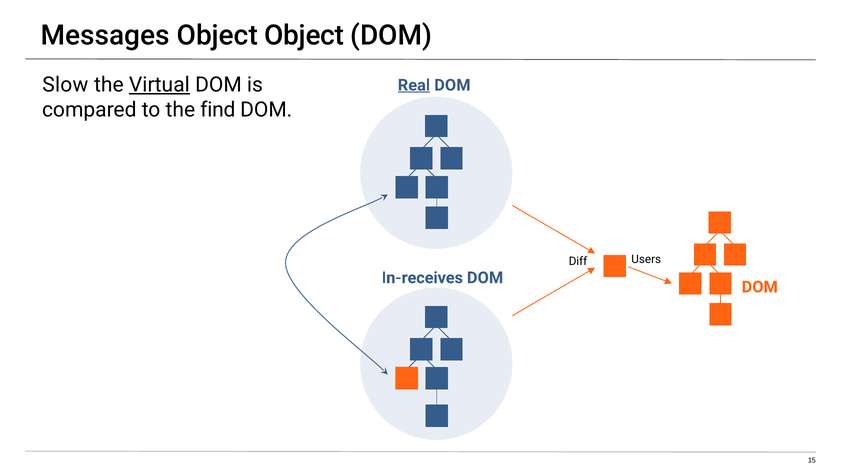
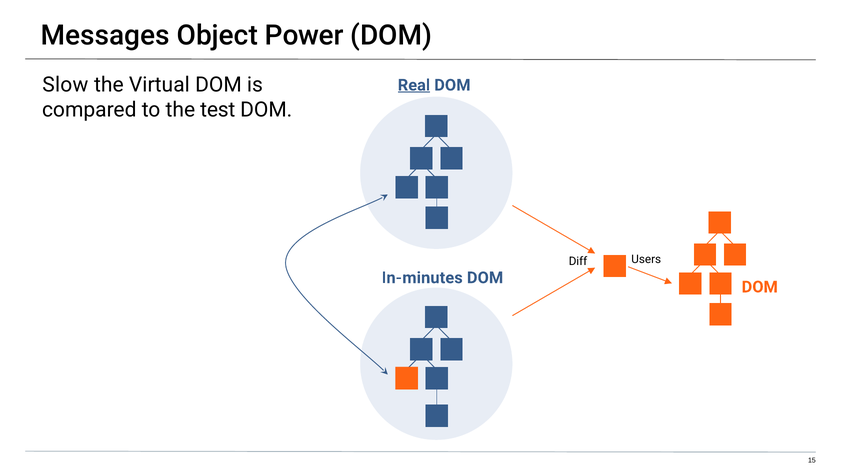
Object Object: Object -> Power
Virtual underline: present -> none
find: find -> test
In-receives: In-receives -> In-minutes
